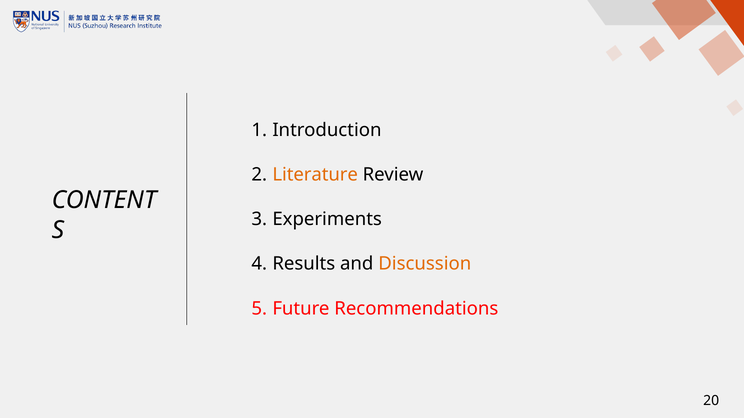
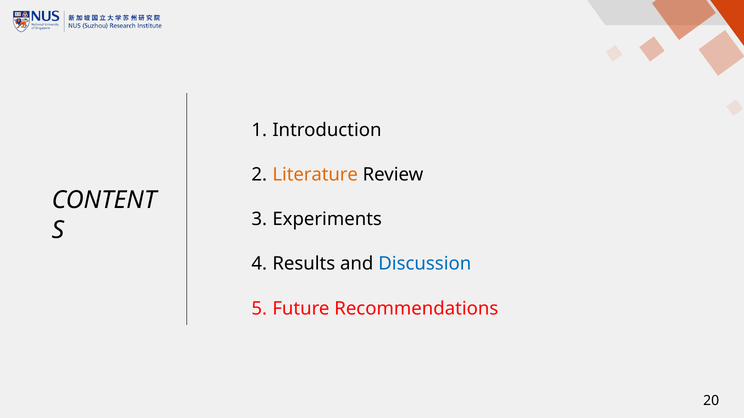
Discussion colour: orange -> blue
